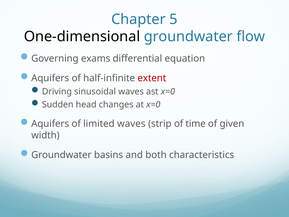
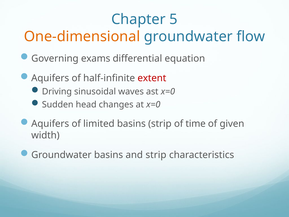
One-dimensional colour: black -> orange
limited waves: waves -> basins
and both: both -> strip
